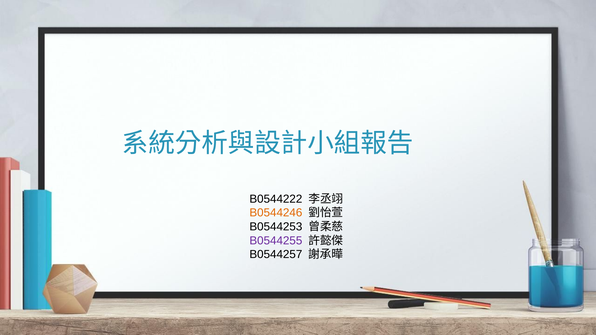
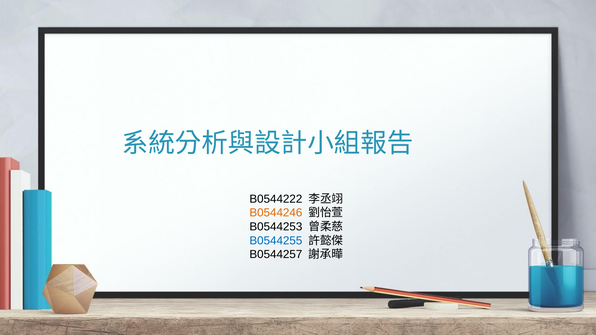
B0544255 colour: purple -> blue
